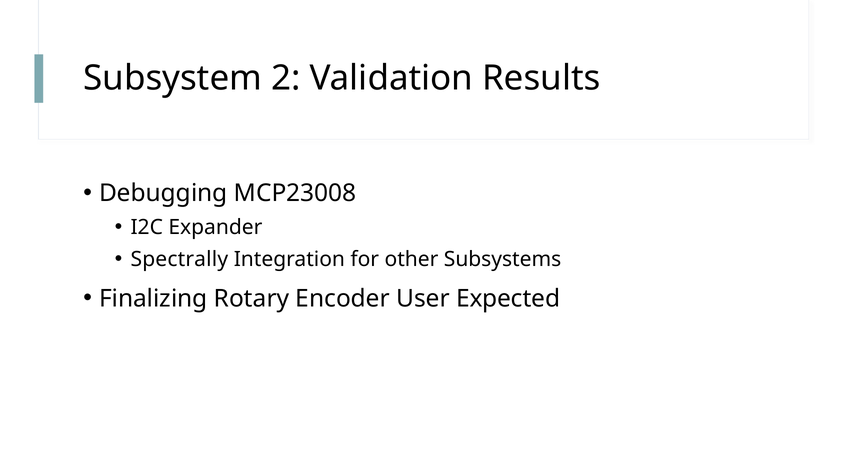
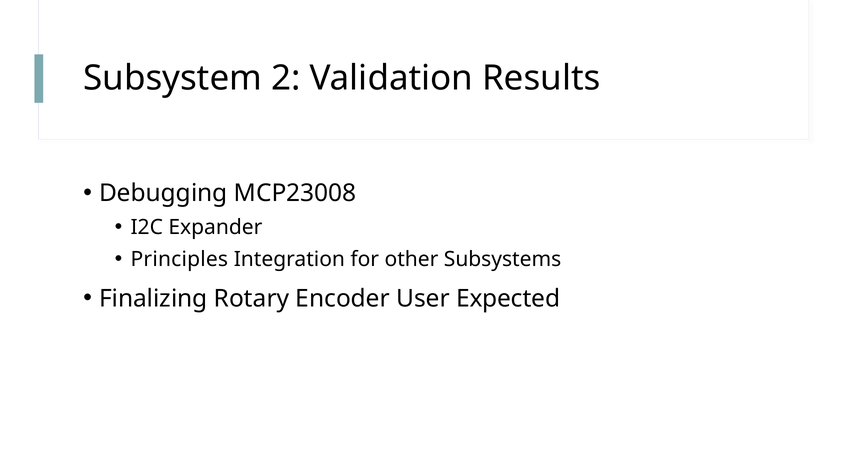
Spectrally: Spectrally -> Principles
